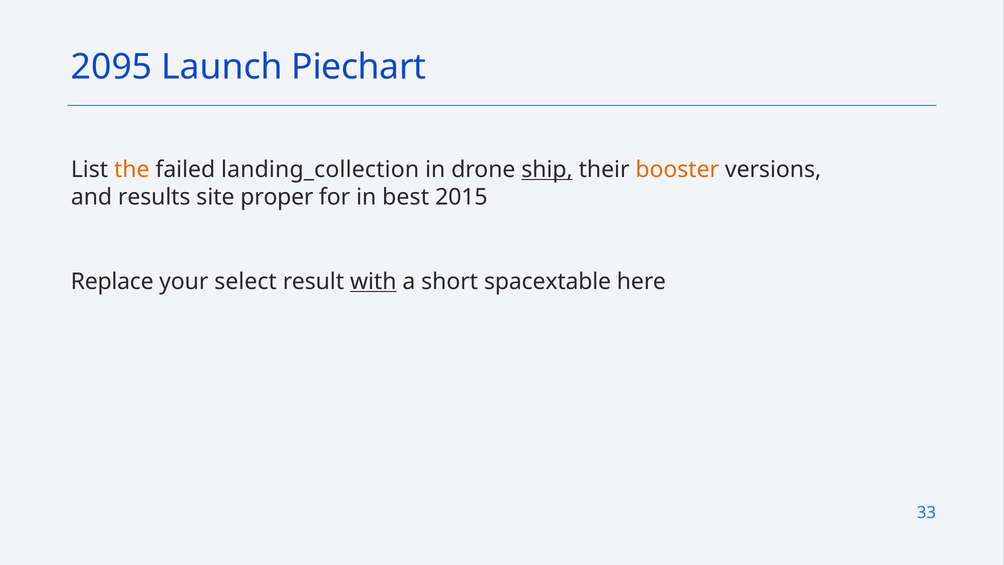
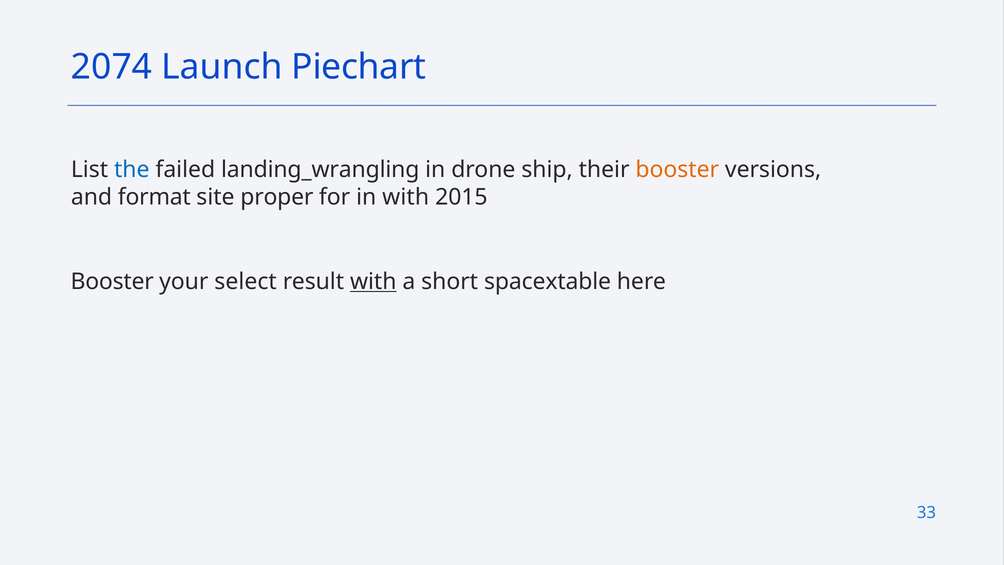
2095: 2095 -> 2074
the colour: orange -> blue
landing_collection: landing_collection -> landing_wrangling
ship underline: present -> none
results: results -> format
in best: best -> with
Replace at (112, 281): Replace -> Booster
